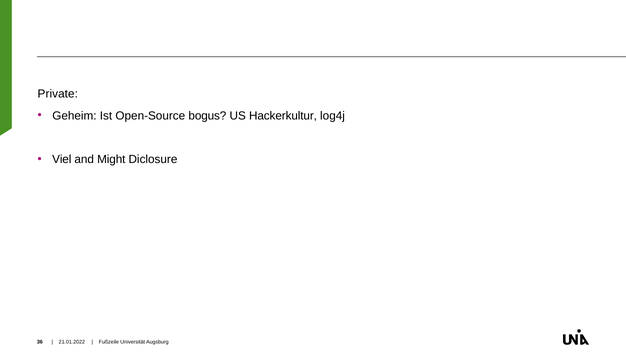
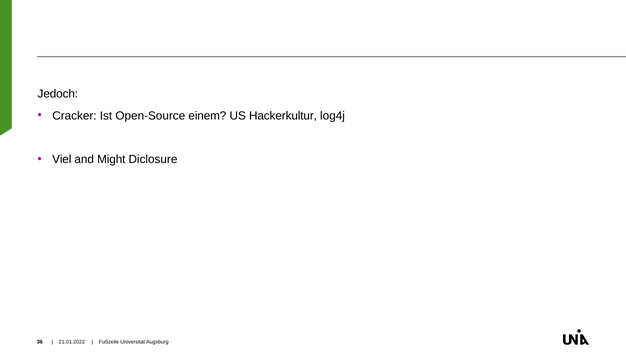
Private: Private -> Jedoch
Geheim: Geheim -> Cracker
bogus: bogus -> einem
